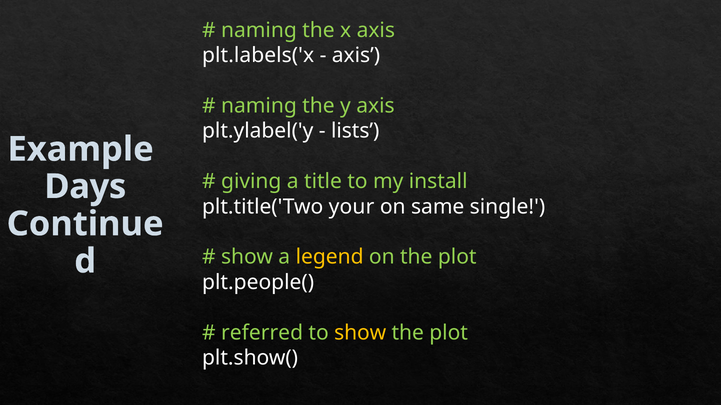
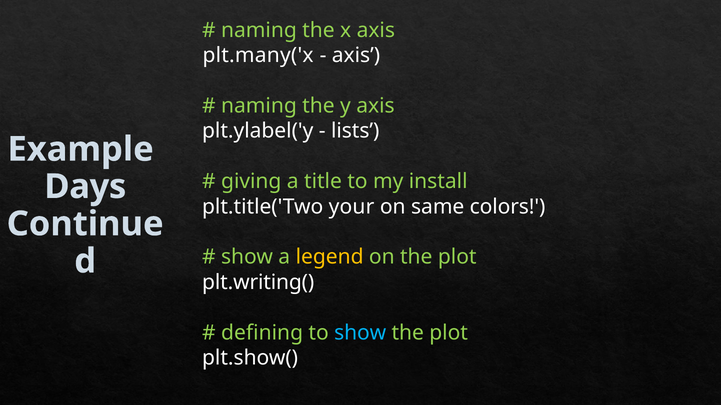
plt.labels('x: plt.labels('x -> plt.many('x
single: single -> colors
plt.people(: plt.people( -> plt.writing(
referred: referred -> defining
show at (360, 333) colour: yellow -> light blue
